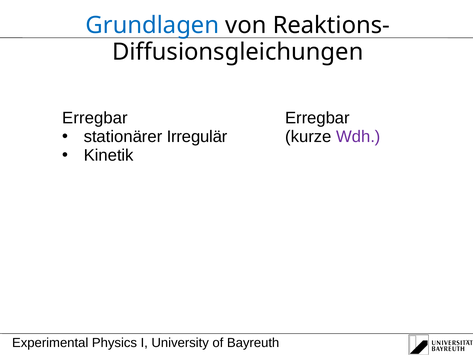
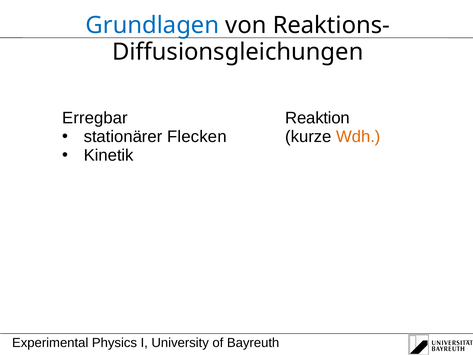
Erregbar at (318, 118): Erregbar -> Reaktion
Irregulär: Irregulär -> Flecken
Wdh colour: purple -> orange
